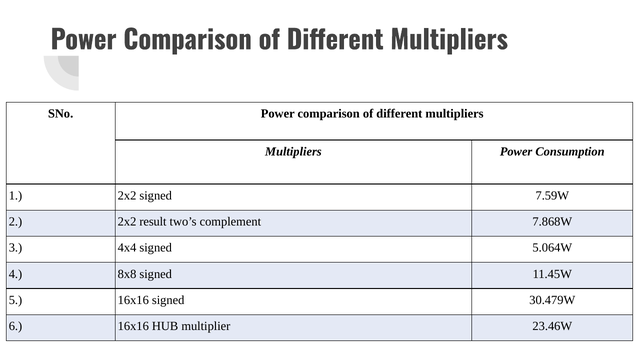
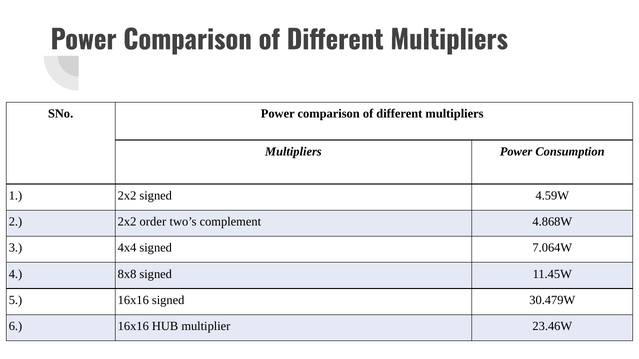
7.59W: 7.59W -> 4.59W
result: result -> order
7.868W: 7.868W -> 4.868W
5.064W: 5.064W -> 7.064W
